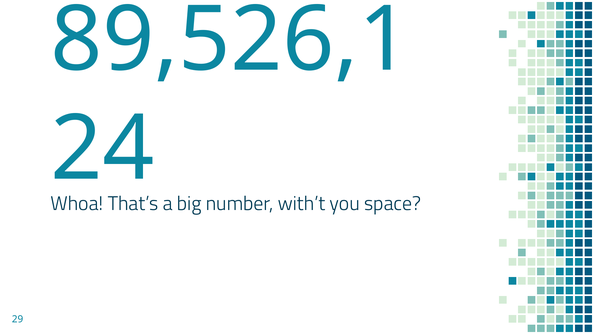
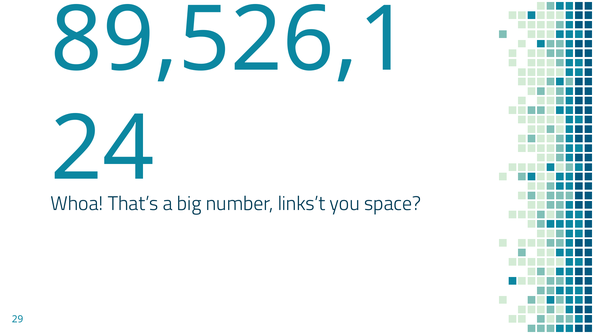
with’t: with’t -> links’t
